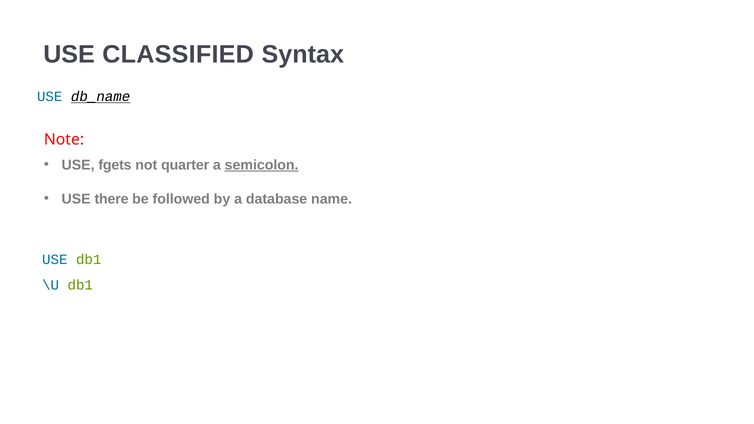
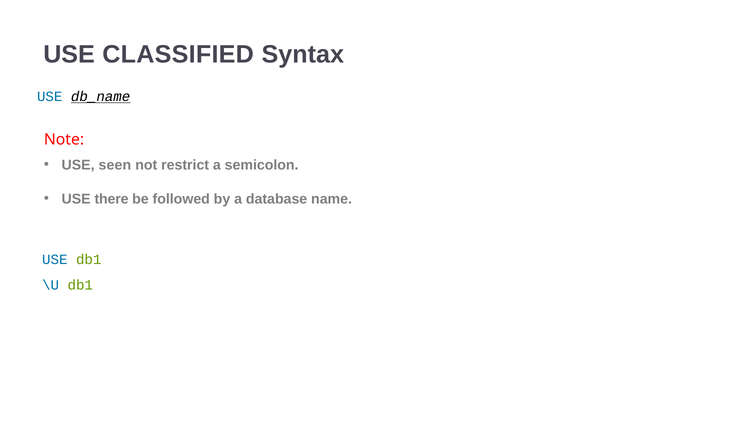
fgets: fgets -> seen
quarter: quarter -> restrict
semicolon underline: present -> none
